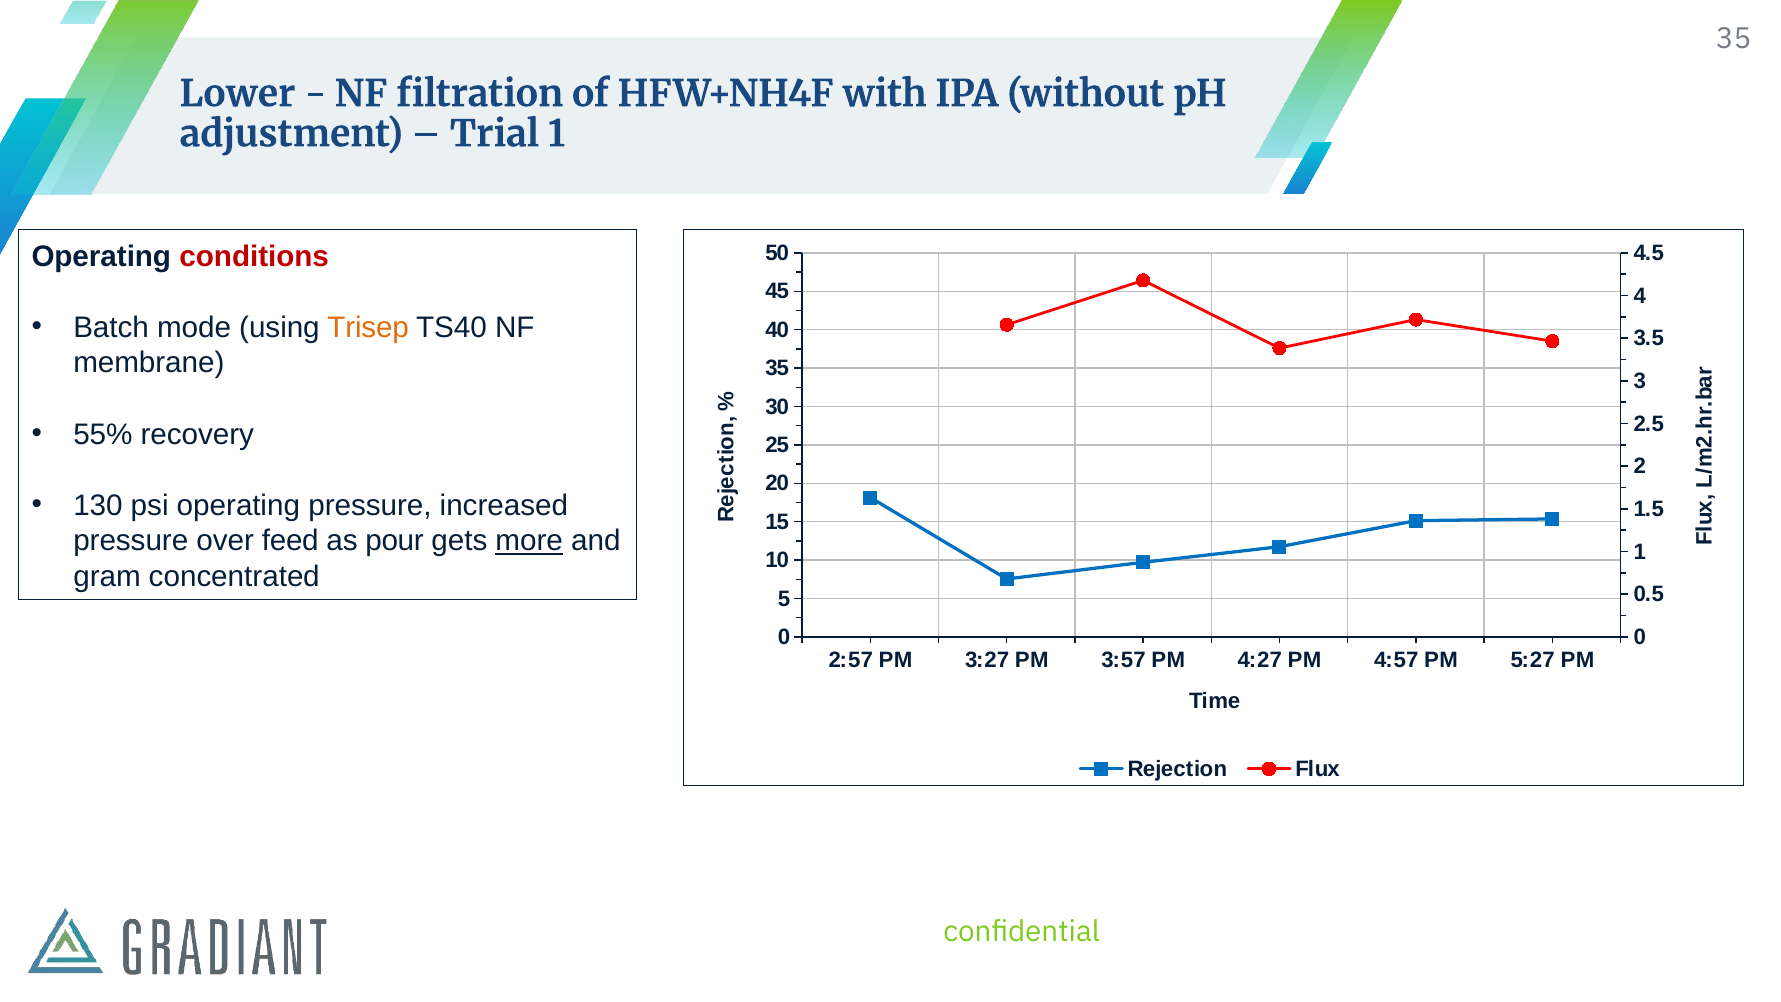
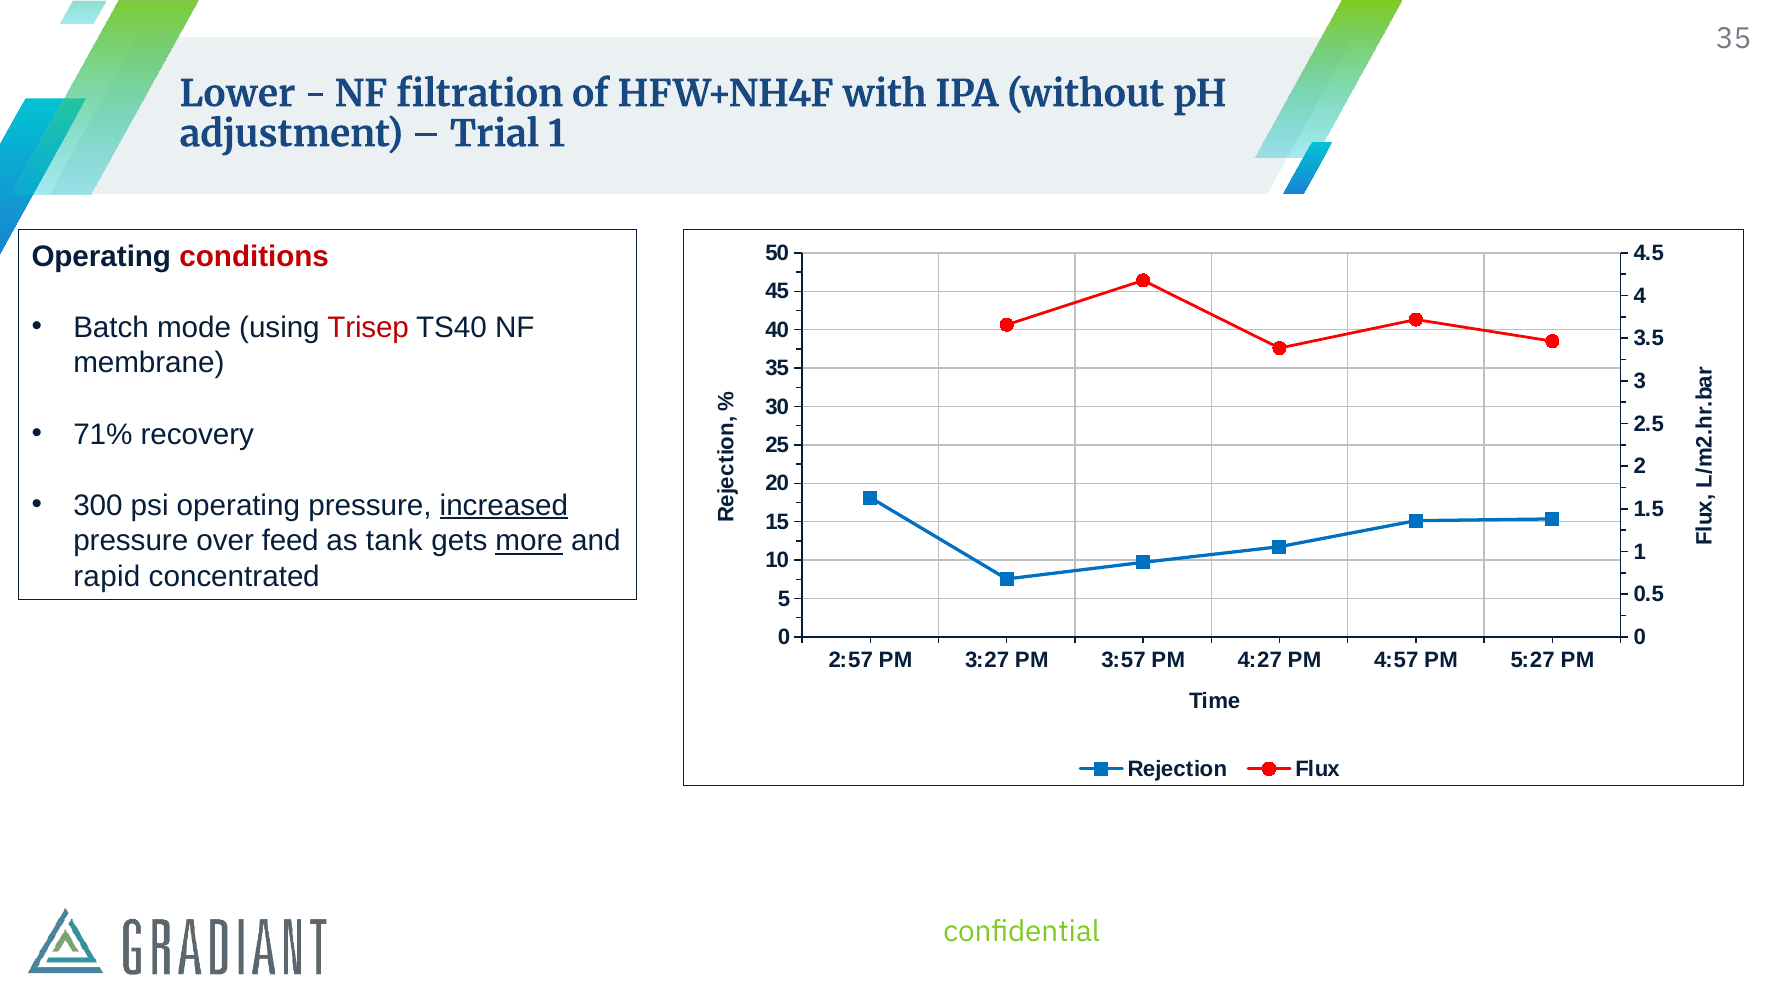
Trisep colour: orange -> red
55%: 55% -> 71%
130: 130 -> 300
increased underline: none -> present
pour: pour -> tank
gram: gram -> rapid
